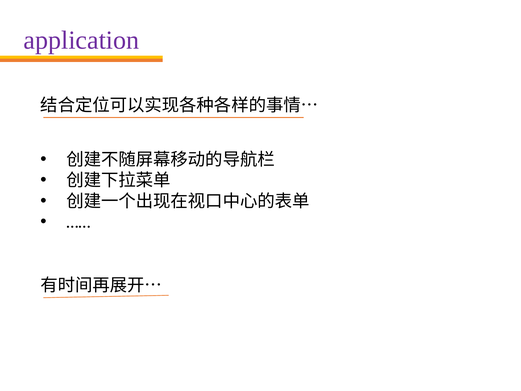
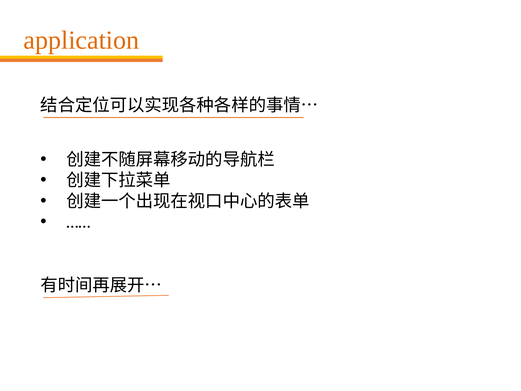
application colour: purple -> orange
